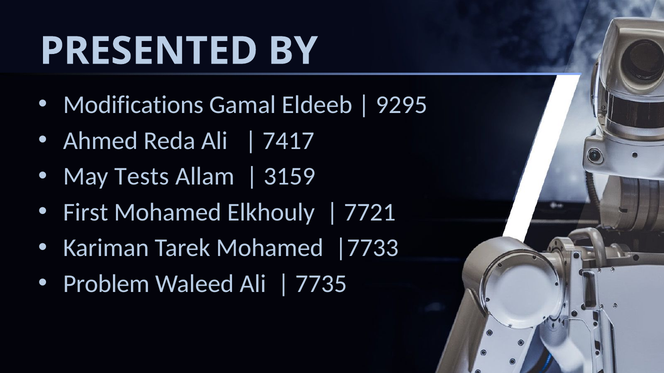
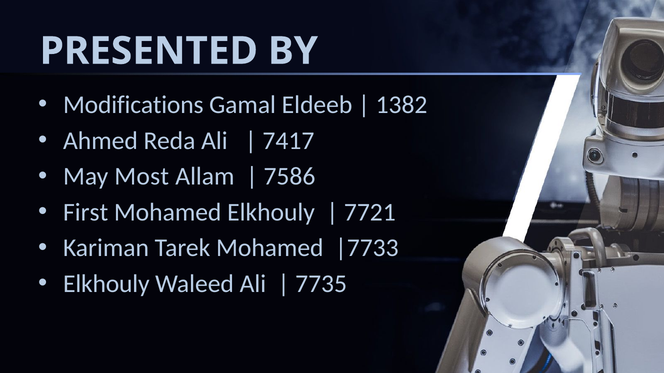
9295: 9295 -> 1382
Tests: Tests -> Most
3159: 3159 -> 7586
Problem at (106, 284): Problem -> Elkhouly
